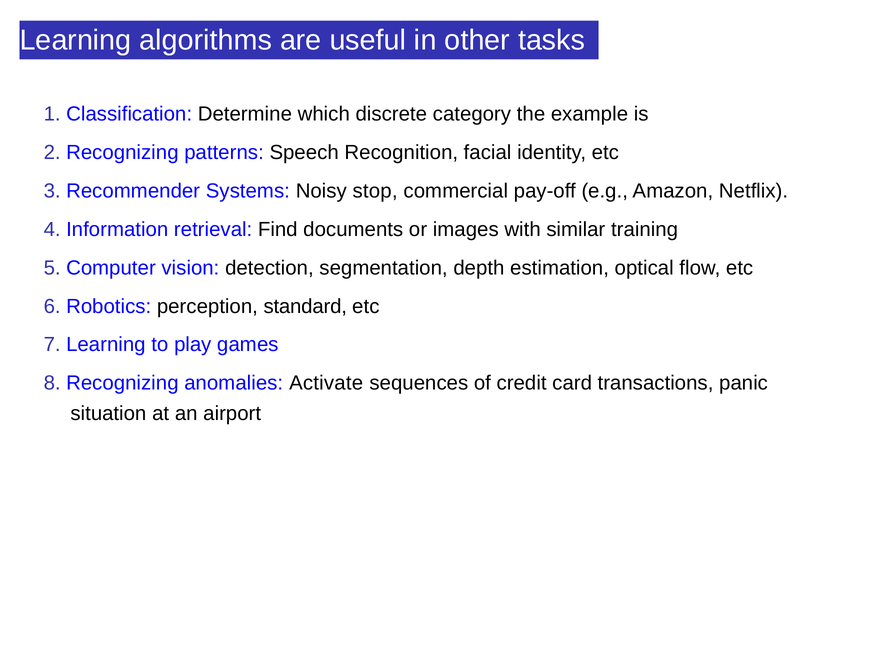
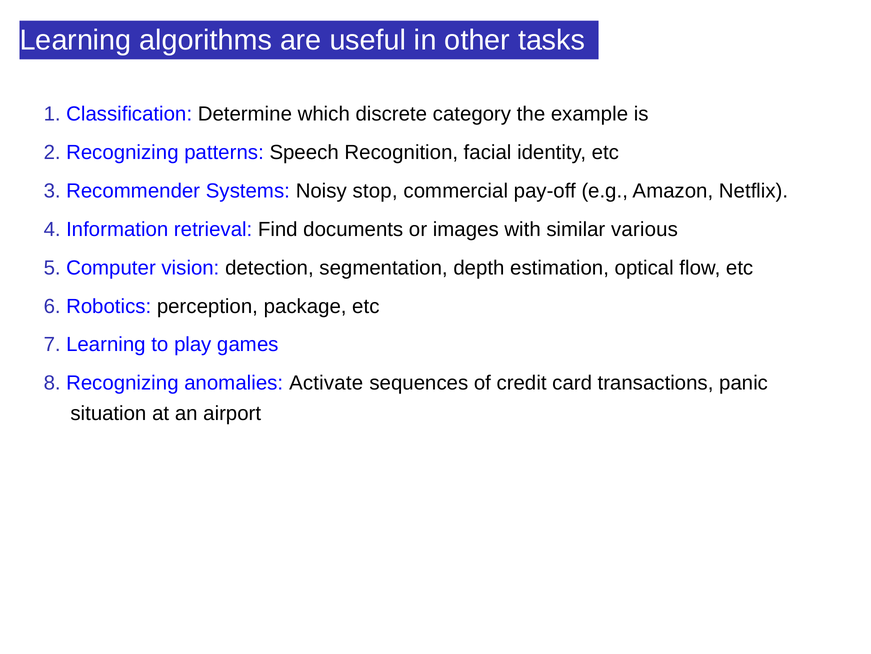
training: training -> various
standard: standard -> package
